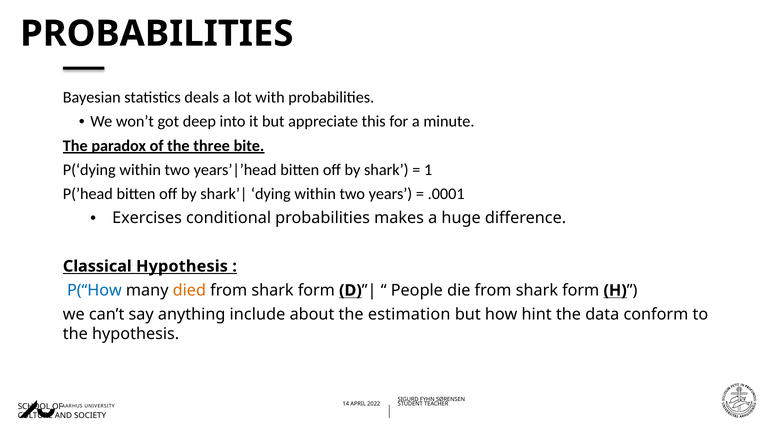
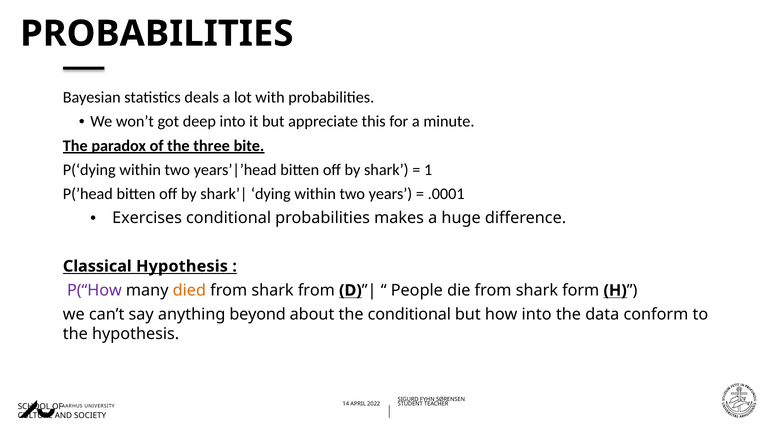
P(“How colour: blue -> purple
form at (316, 291): form -> from
include: include -> beyond
the estimation: estimation -> conditional
hint: hint -> into
